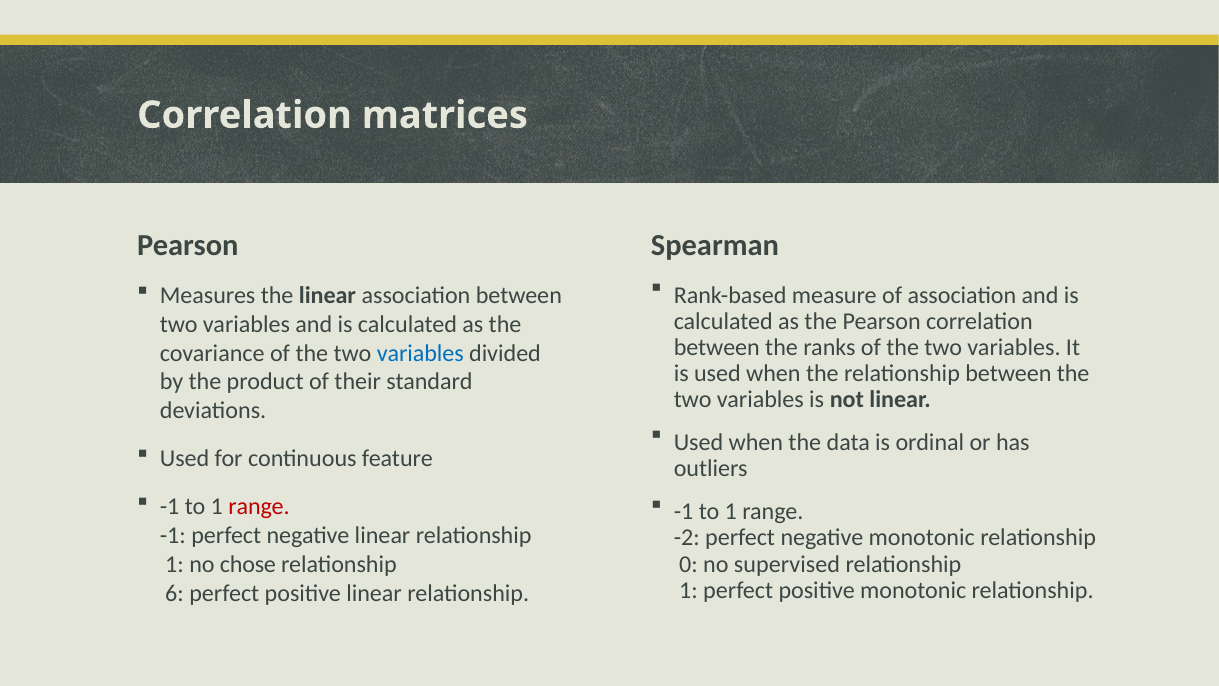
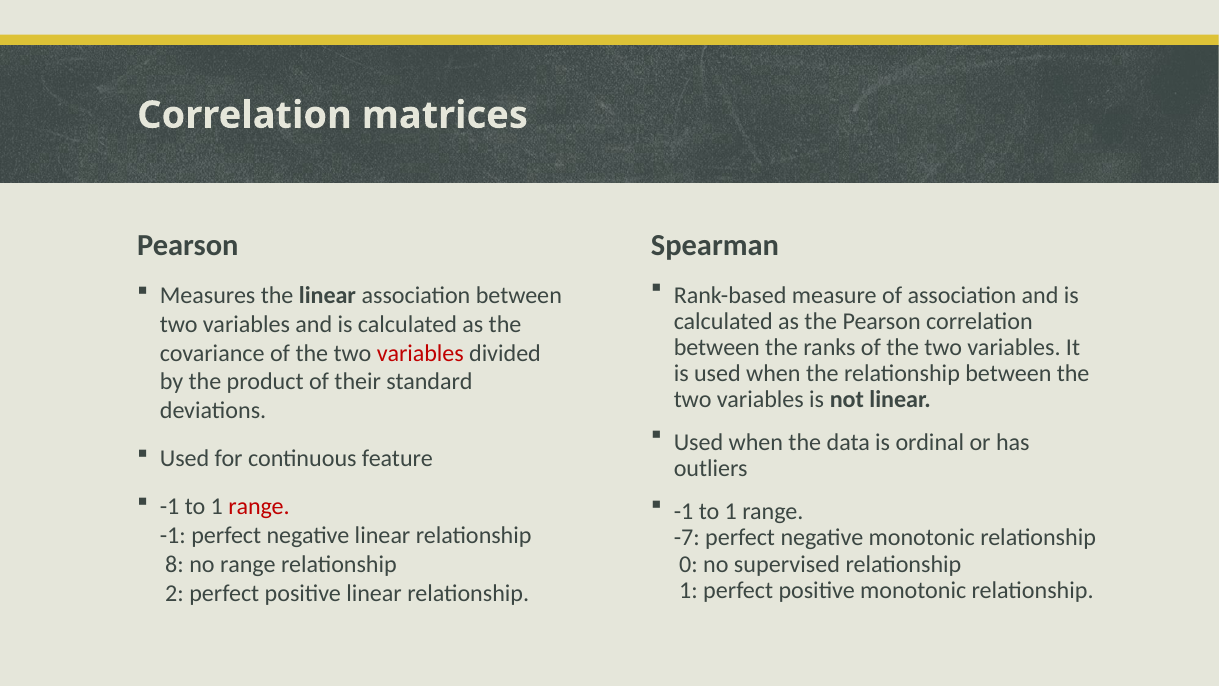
variables at (420, 353) colour: blue -> red
-2: -2 -> -7
1 at (175, 565): 1 -> 8
no chose: chose -> range
6: 6 -> 2
